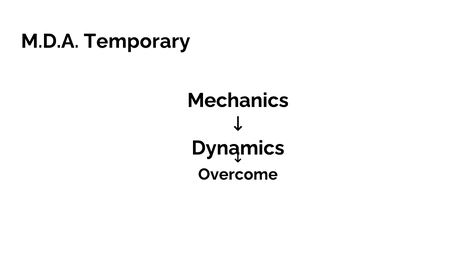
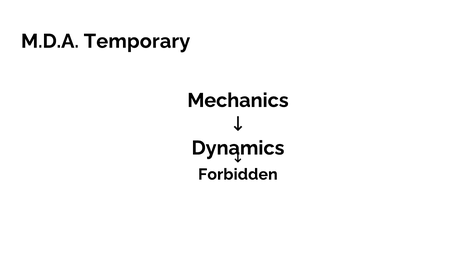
Overcome: Overcome -> Forbidden
